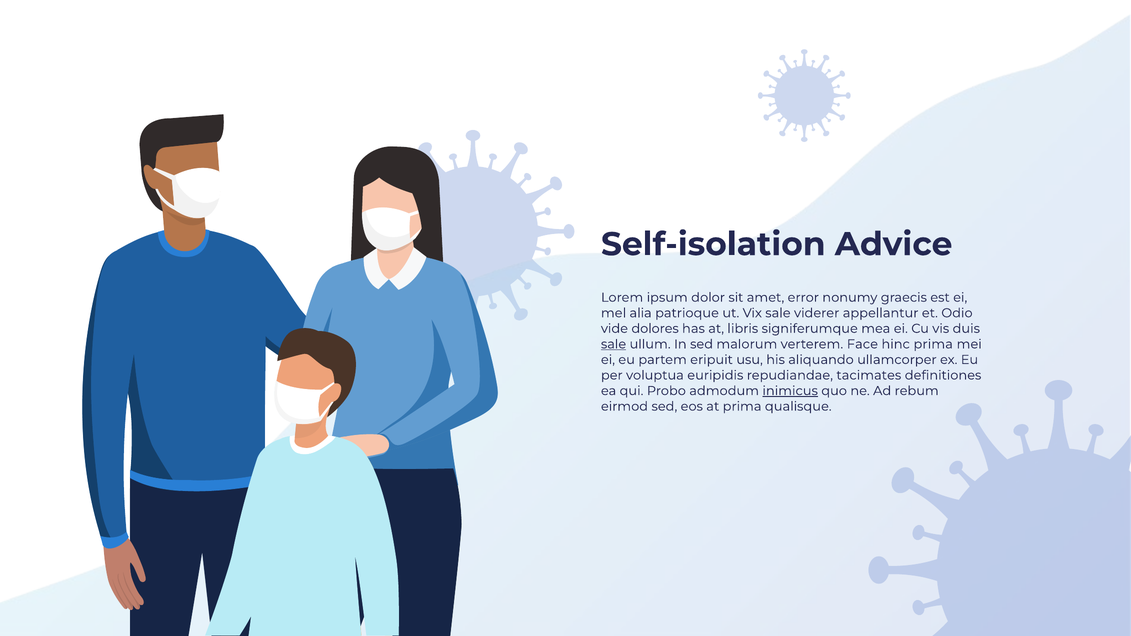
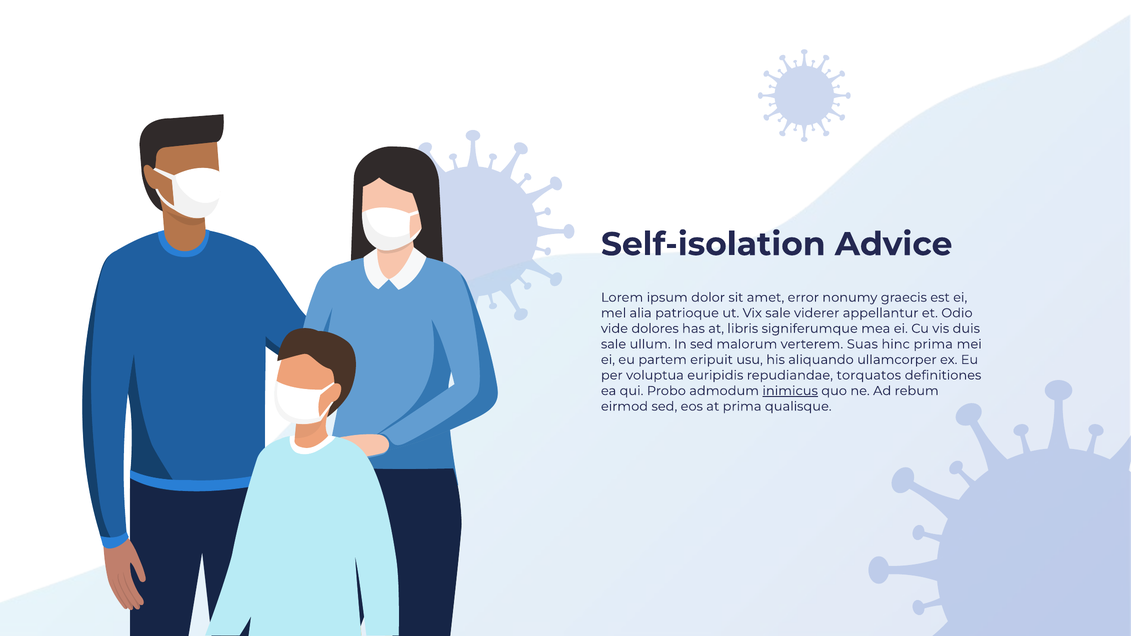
sale at (614, 344) underline: present -> none
Face: Face -> Suas
tacimates: tacimates -> torquatos
